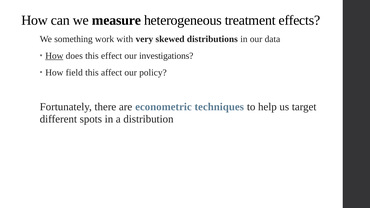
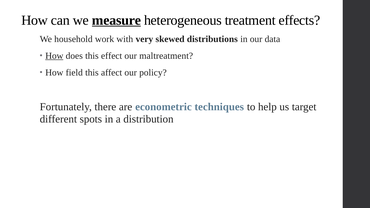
measure underline: none -> present
something: something -> household
investigations: investigations -> maltreatment
